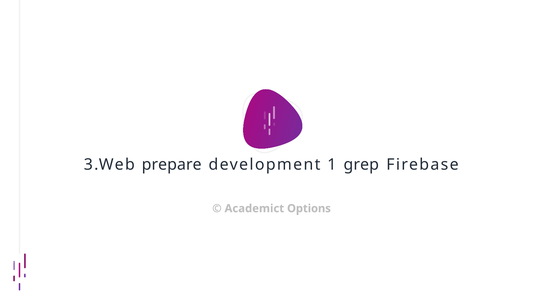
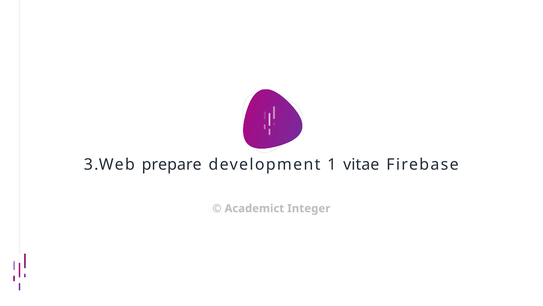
grep: grep -> vitae
Options: Options -> Integer
